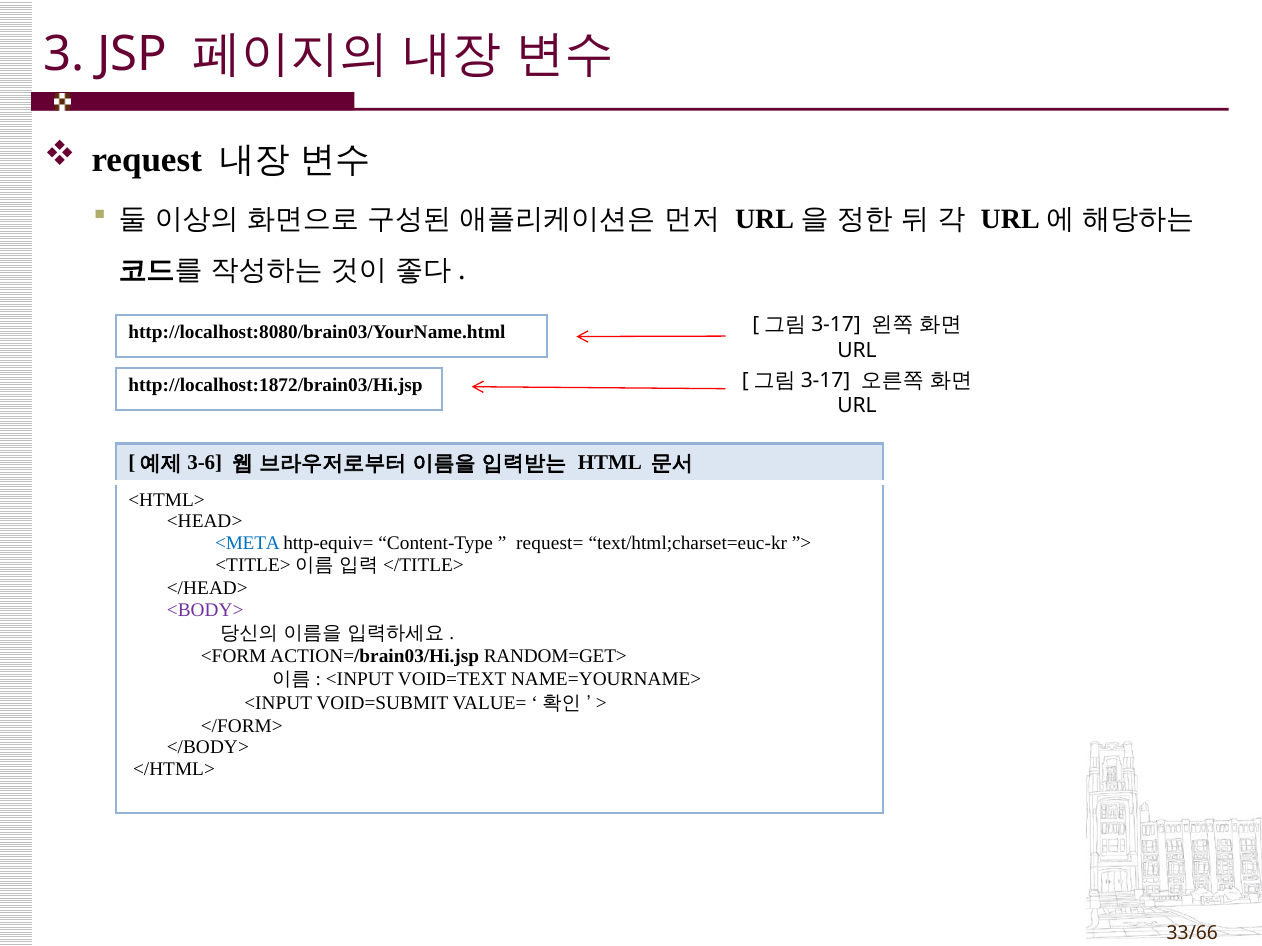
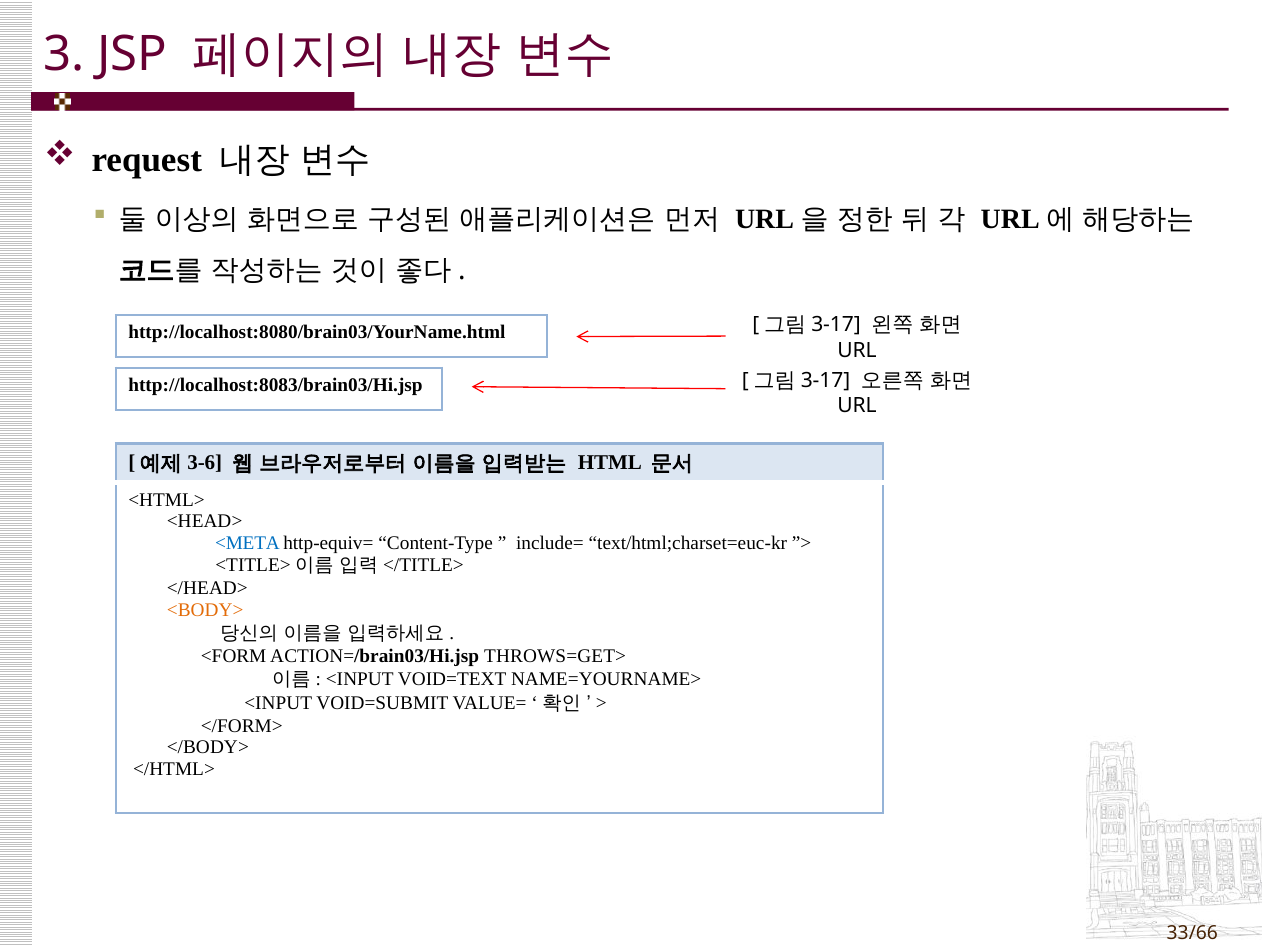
http://localhost:1872/brain03/Hi.jsp: http://localhost:1872/brain03/Hi.jsp -> http://localhost:8083/brain03/Hi.jsp
request=: request= -> include=
<BODY> colour: purple -> orange
RANDOM=GET>: RANDOM=GET> -> THROWS=GET>
